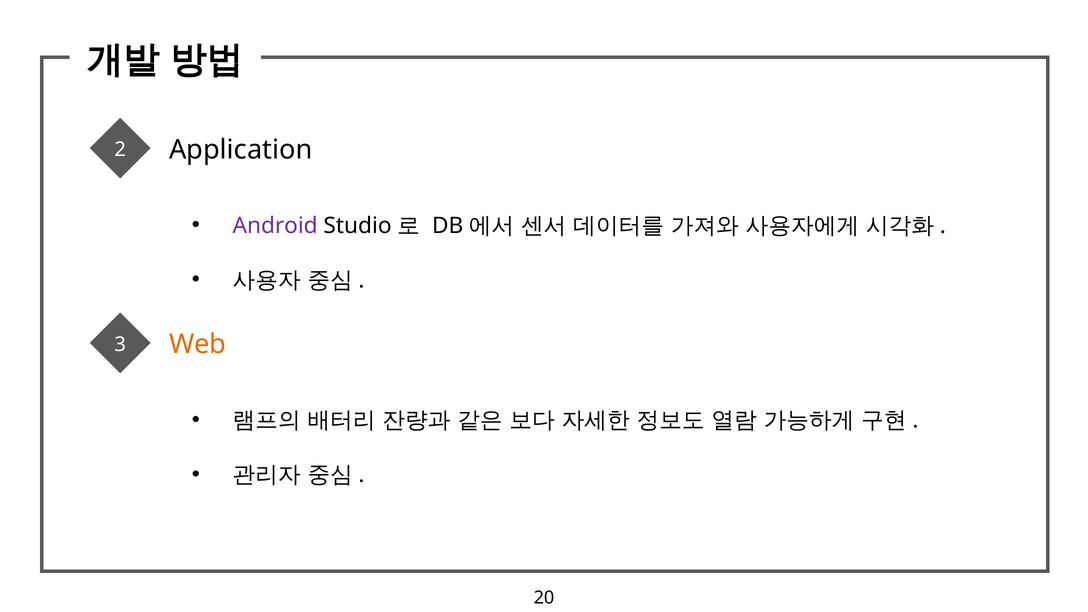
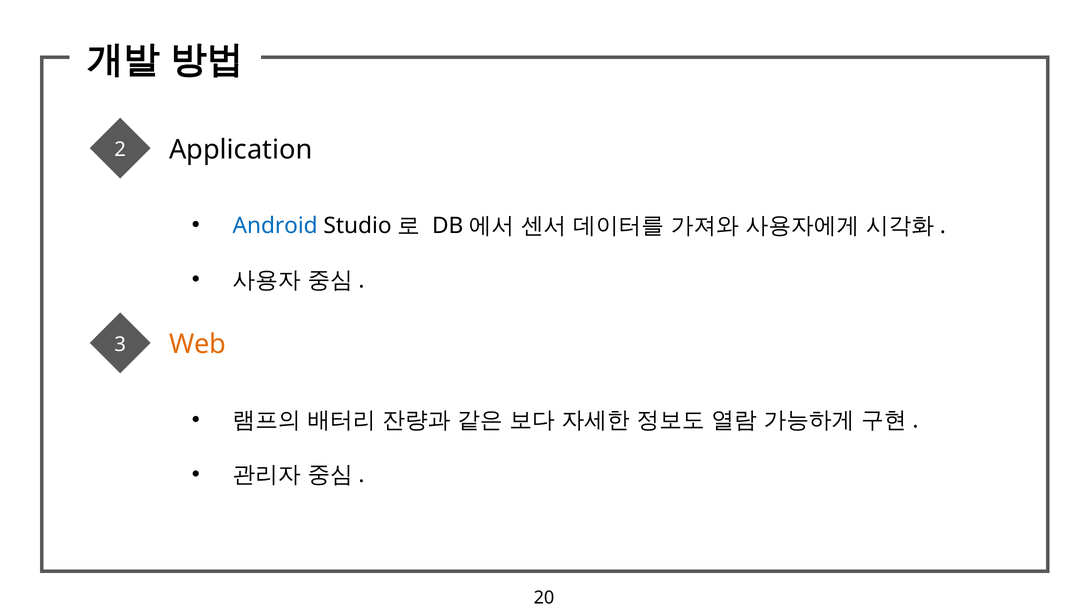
Android colour: purple -> blue
